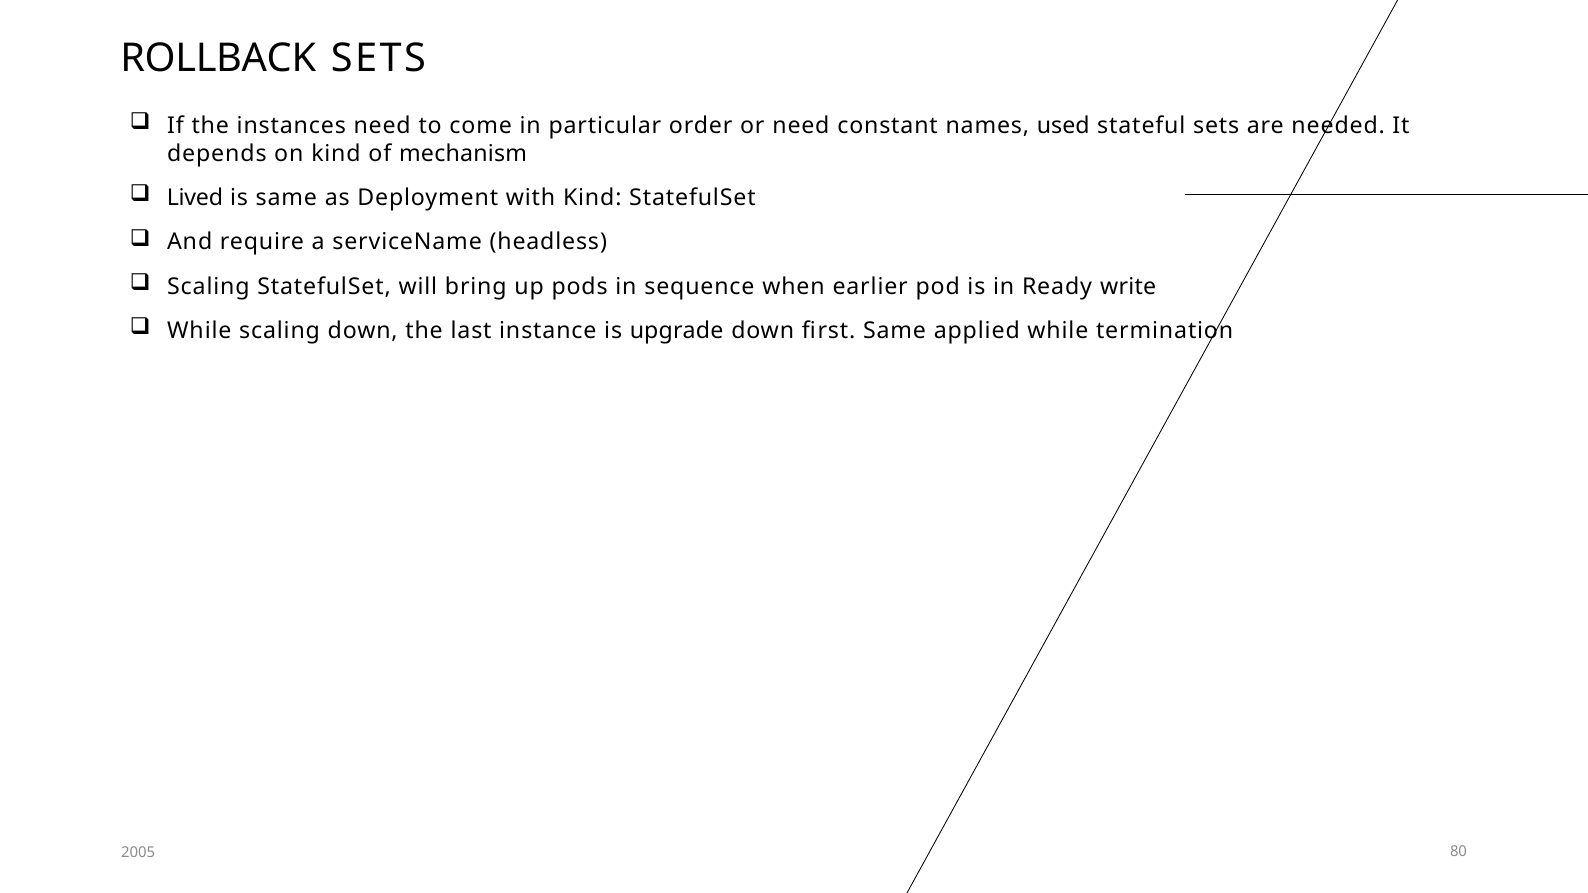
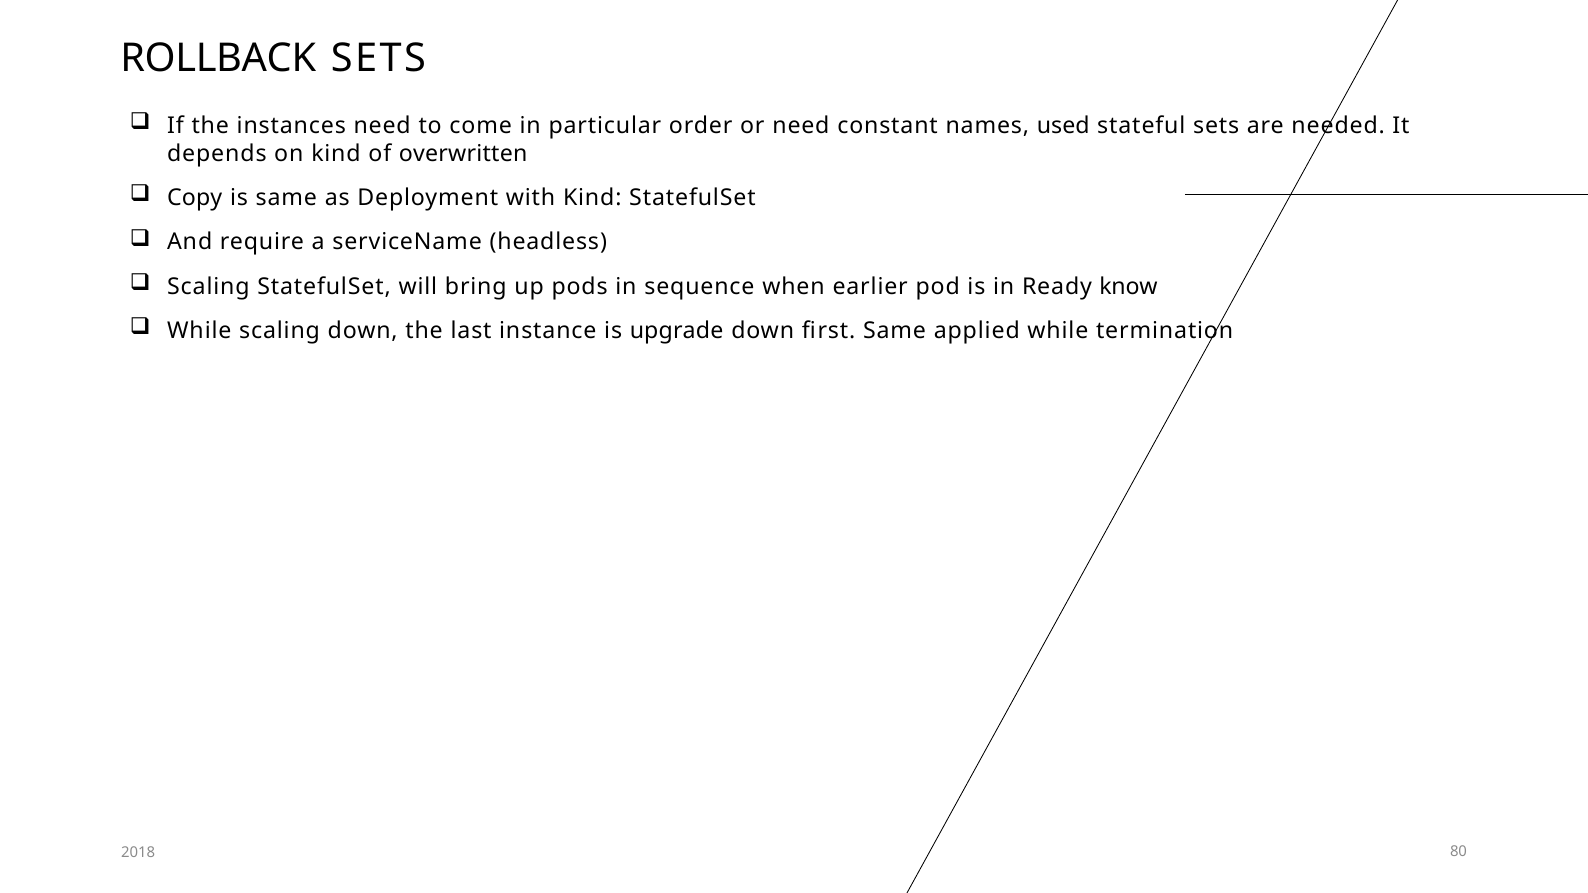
mechanism: mechanism -> overwritten
Lived: Lived -> Copy
write: write -> know
2005: 2005 -> 2018
